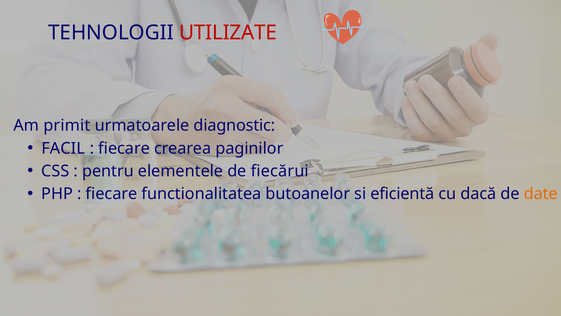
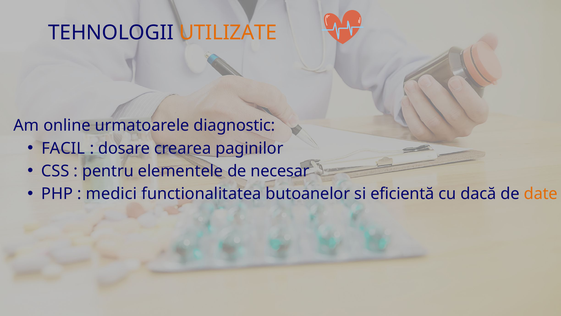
UTILIZATE colour: red -> orange
primit: primit -> online
fiecare at (124, 148): fiecare -> dosare
fiecărui: fiecărui -> necesar
fiecare at (111, 194): fiecare -> medici
